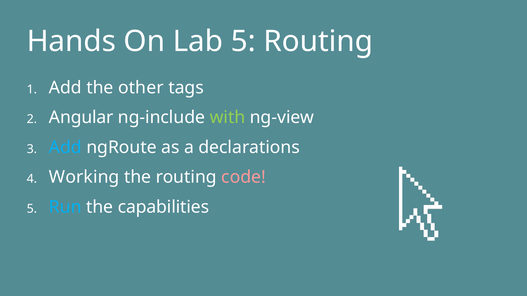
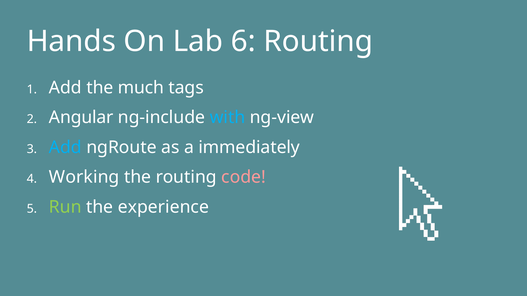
Lab 5: 5 -> 6
other: other -> much
with colour: light green -> light blue
declarations: declarations -> immediately
Run colour: light blue -> light green
capabilities: capabilities -> experience
